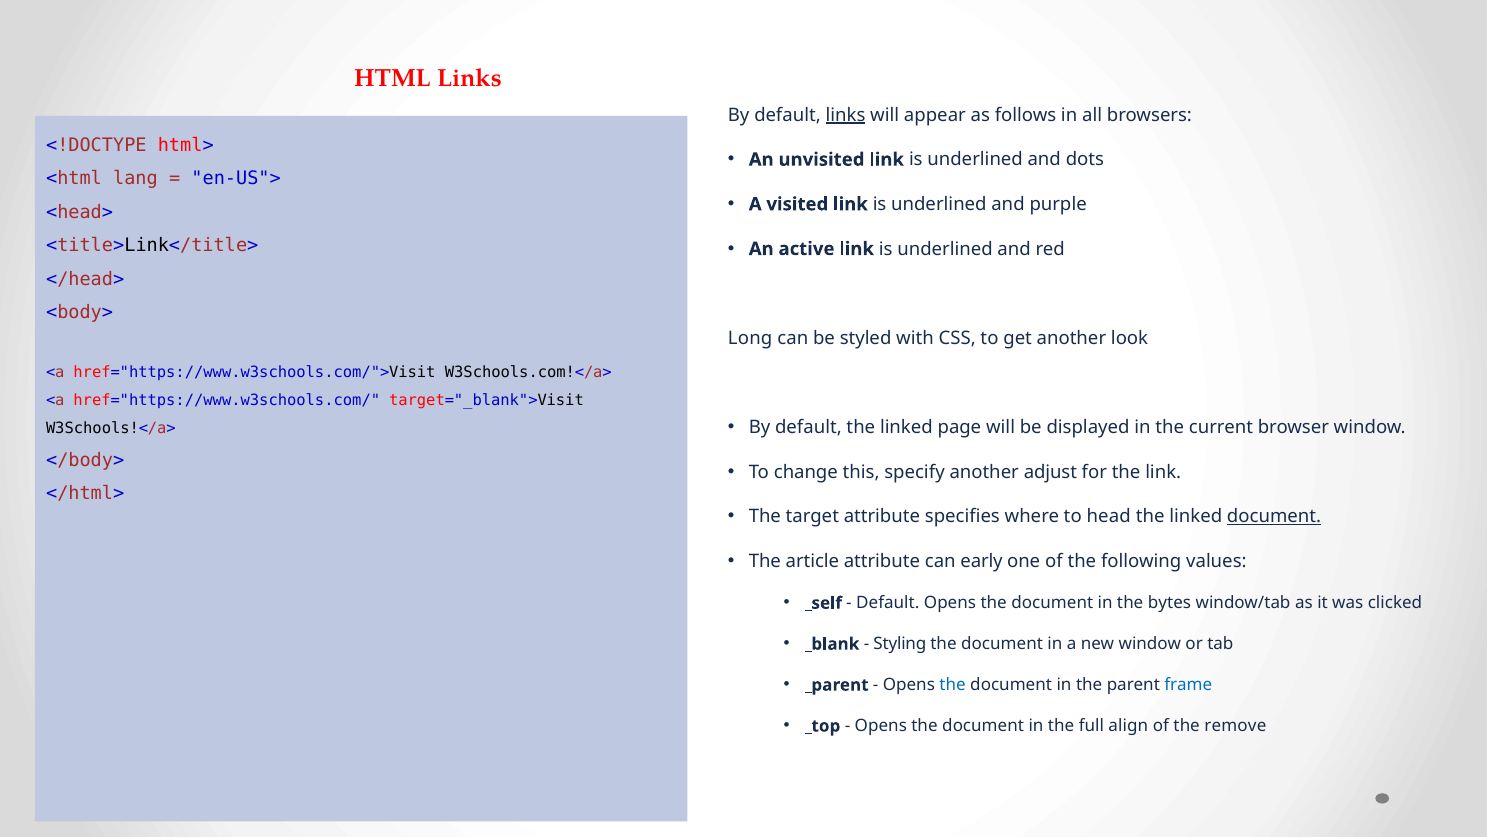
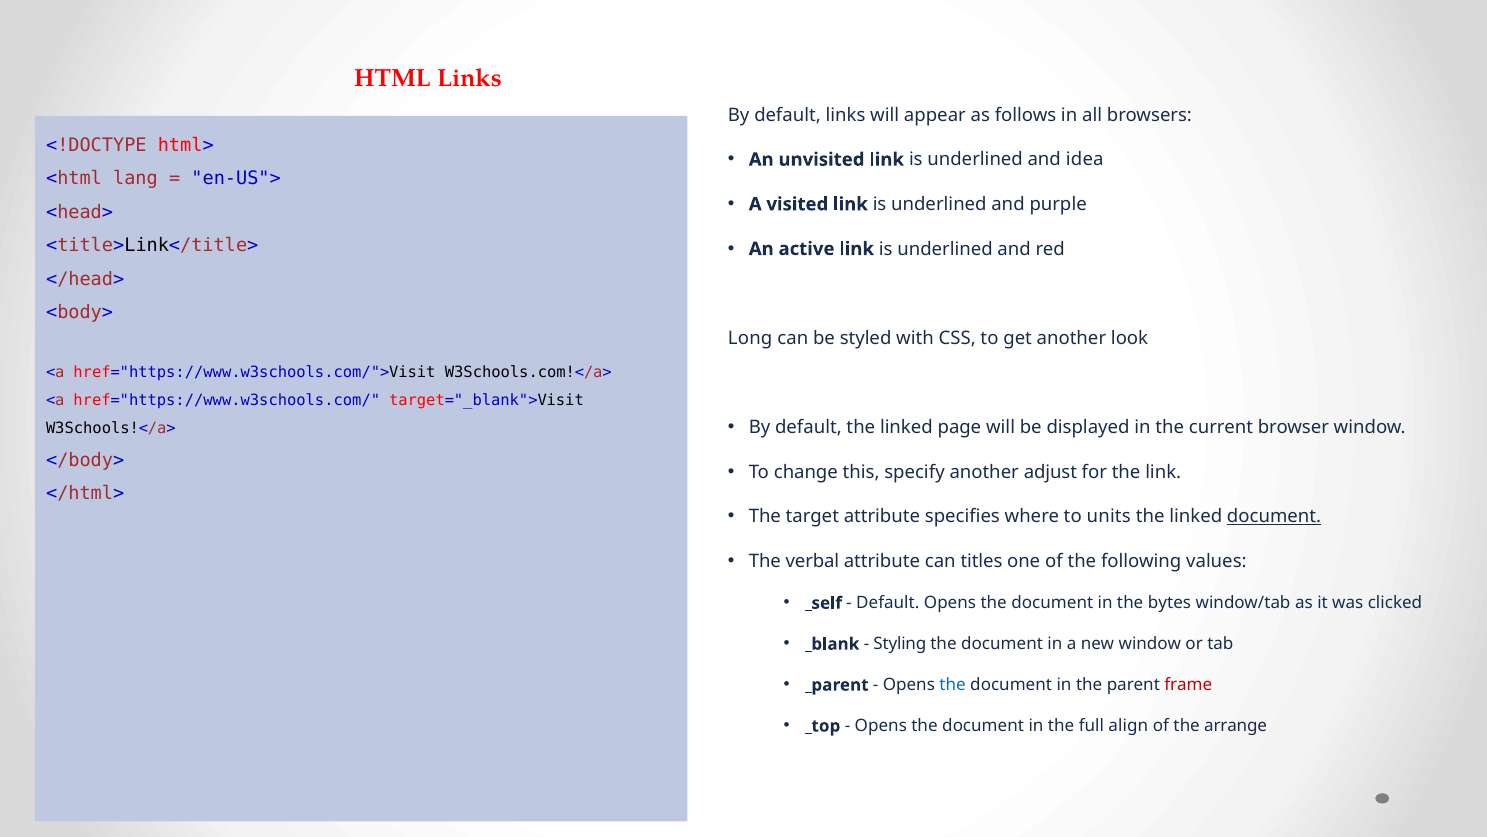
links at (845, 115) underline: present -> none
dots: dots -> idea
head: head -> units
article: article -> verbal
early: early -> titles
frame colour: blue -> red
remove: remove -> arrange
